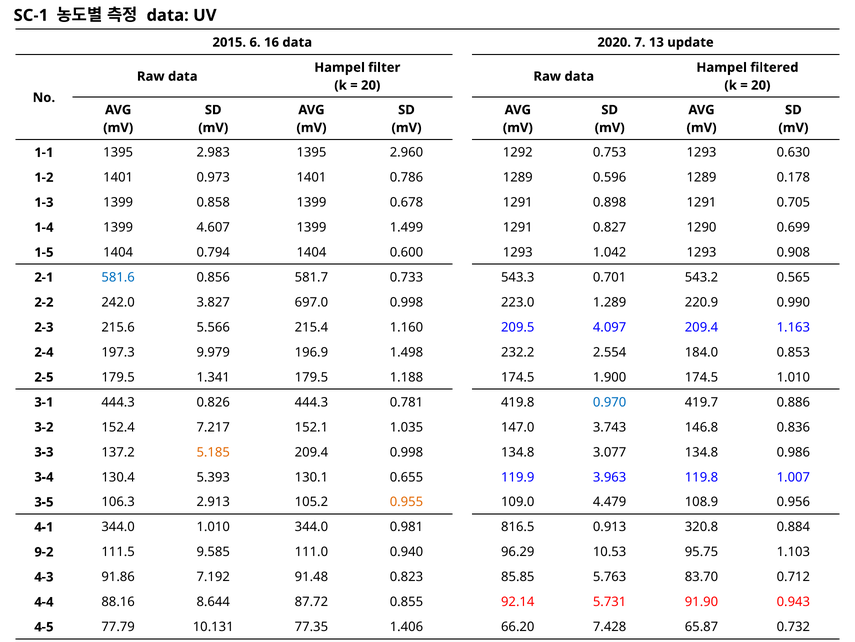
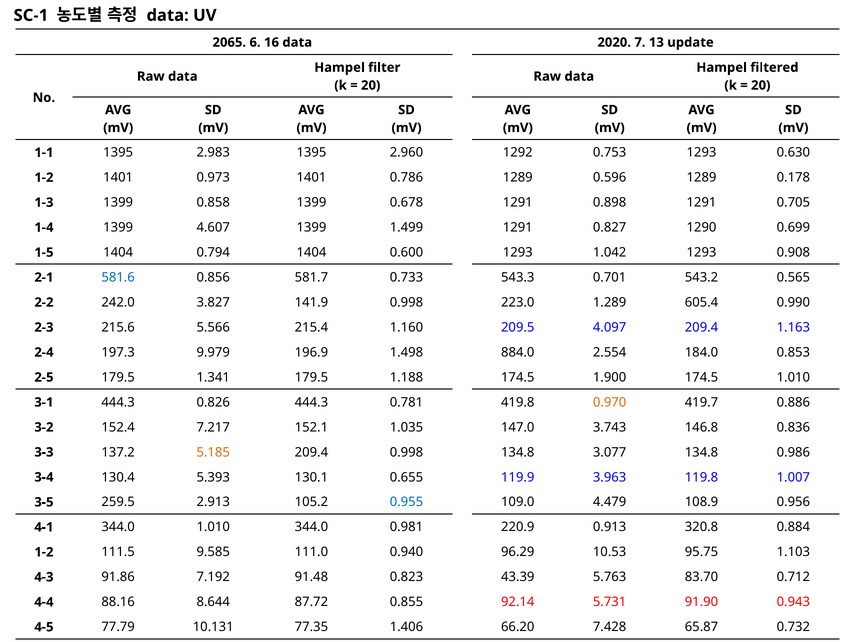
2015: 2015 -> 2065
697.0: 697.0 -> 141.9
220.9: 220.9 -> 605.4
232.2: 232.2 -> 884.0
0.970 colour: blue -> orange
106.3: 106.3 -> 259.5
0.955 colour: orange -> blue
816.5: 816.5 -> 220.9
9-2 at (44, 551): 9-2 -> 1-2
85.85: 85.85 -> 43.39
